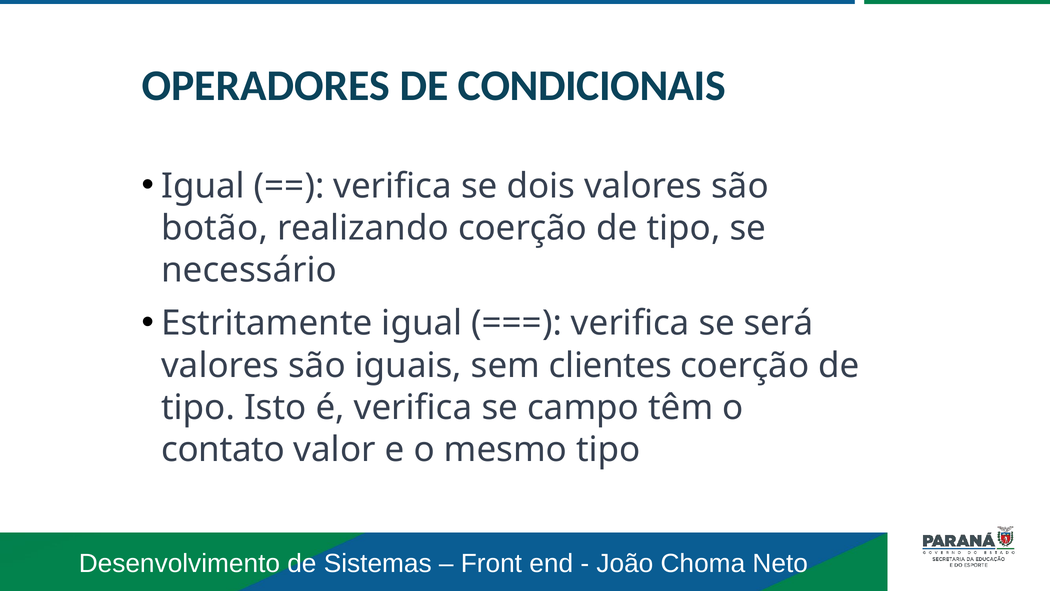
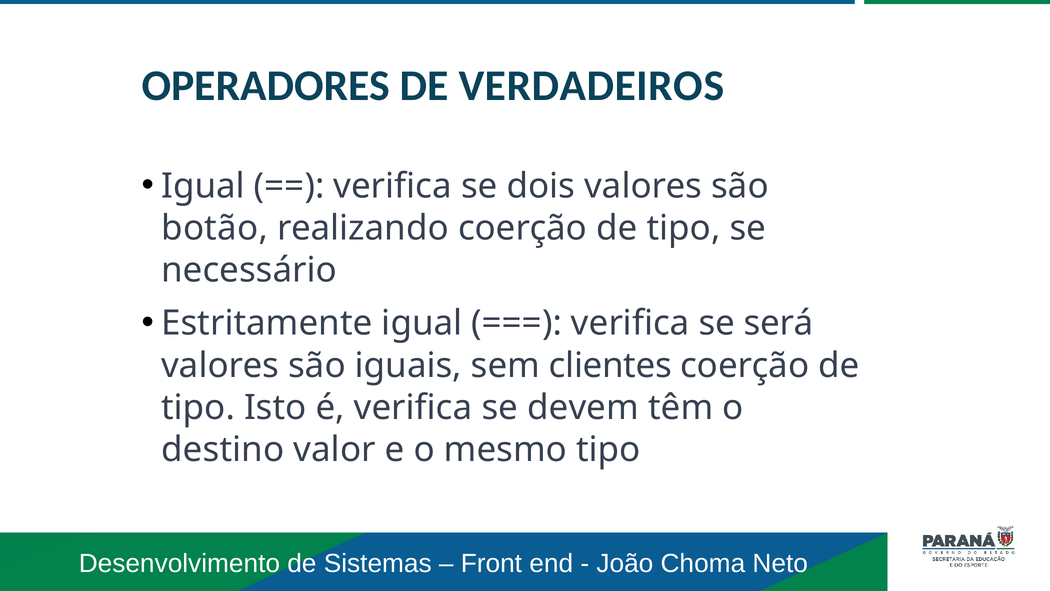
CONDICIONAIS: CONDICIONAIS -> VERDADEIROS
campo: campo -> devem
contato: contato -> destino
